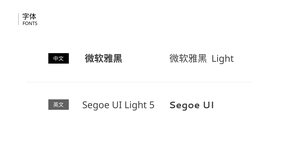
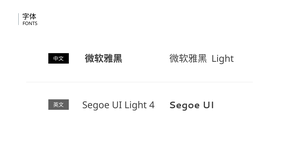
5: 5 -> 4
